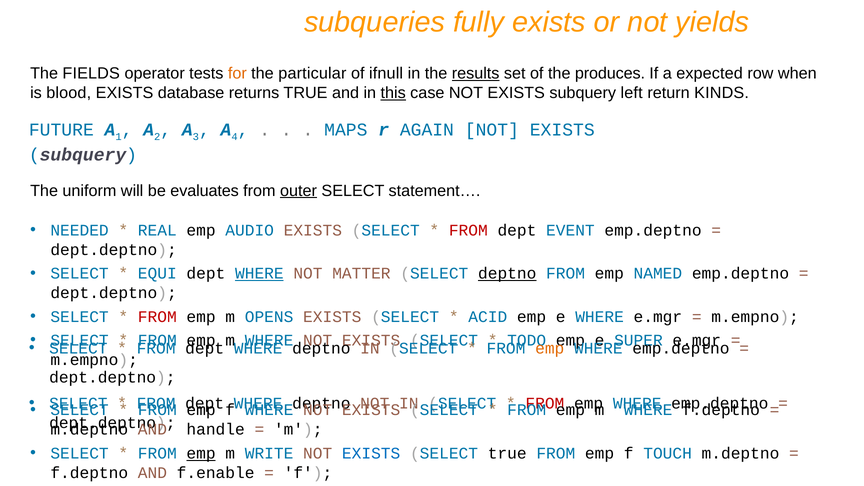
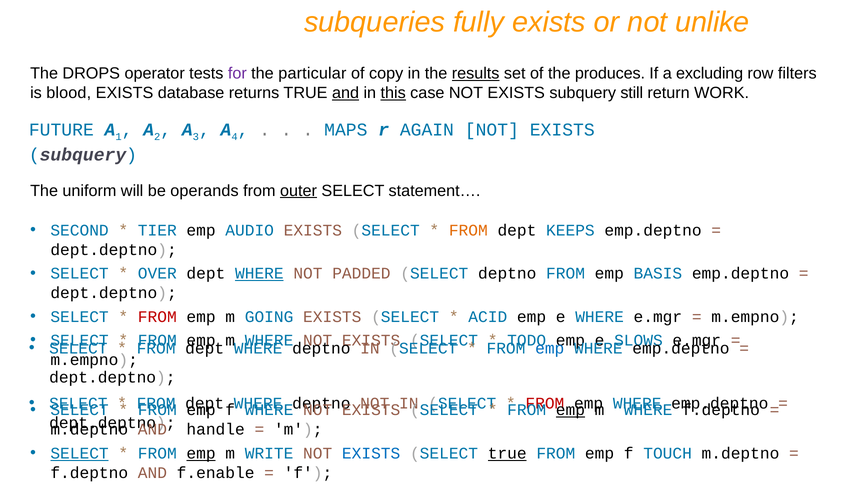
yields: yields -> unlike
FIELDS: FIELDS -> DROPS
for colour: orange -> purple
ifnull: ifnull -> copy
expected: expected -> excluding
when: when -> filters
and at (346, 93) underline: none -> present
left: left -> still
KINDS: KINDS -> WORK
evaluates: evaluates -> operands
NEEDED: NEEDED -> SECOND
REAL: REAL -> TIER
FROM at (468, 230) colour: red -> orange
EVENT: EVENT -> KEEPS
EQUI: EQUI -> OVER
MATTER: MATTER -> PADDED
deptno at (507, 274) underline: present -> none
NAMED: NAMED -> BASIS
OPENS: OPENS -> GOING
SUPER: SUPER -> SLOWS
emp at (550, 348) colour: orange -> blue
emp at (570, 410) underline: none -> present
SELECT at (80, 453) underline: none -> present
true at (507, 453) underline: none -> present
